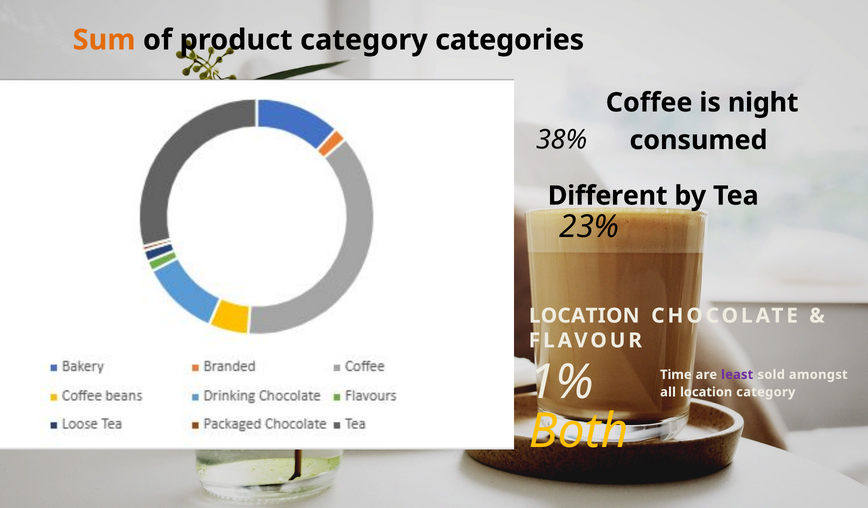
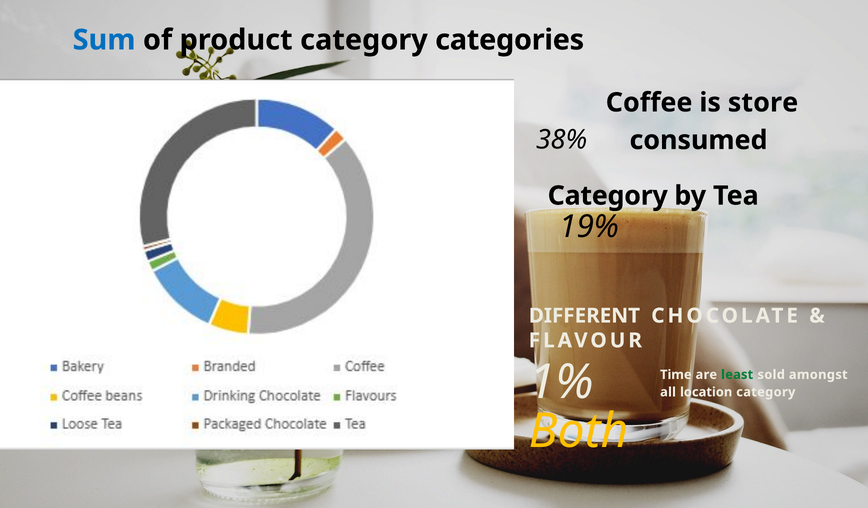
Sum colour: orange -> blue
night: night -> store
Different at (608, 196): Different -> Category
23%: 23% -> 19%
LOCATION at (584, 315): LOCATION -> DIFFERENT
least colour: purple -> green
